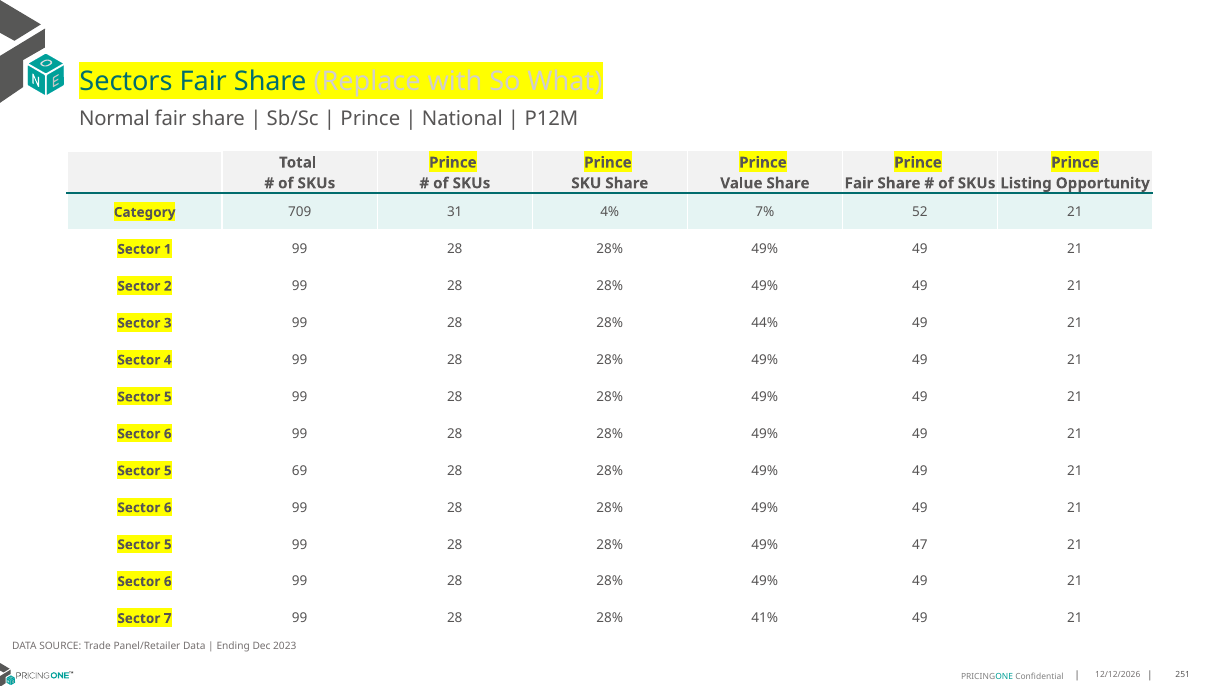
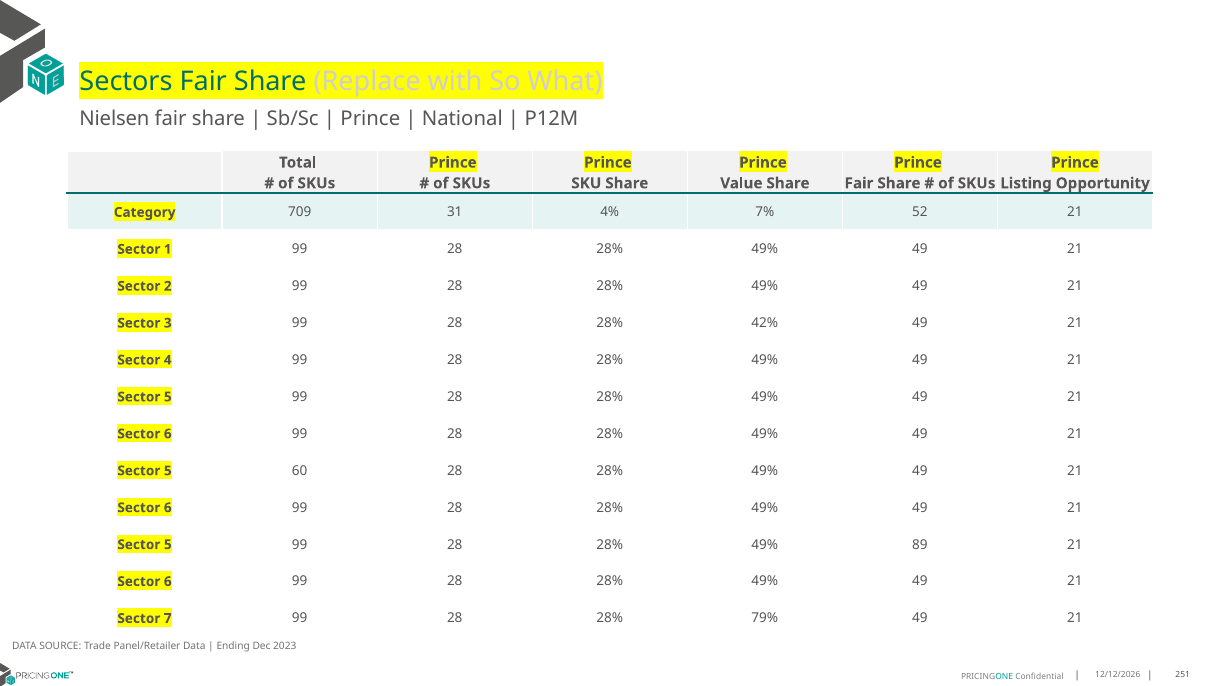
Normal: Normal -> Nielsen
44%: 44% -> 42%
69: 69 -> 60
47: 47 -> 89
41%: 41% -> 79%
